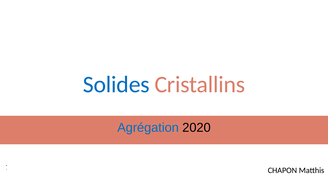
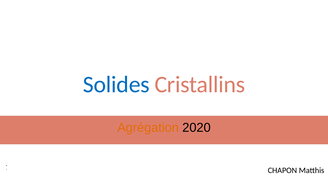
Agrégation colour: blue -> orange
